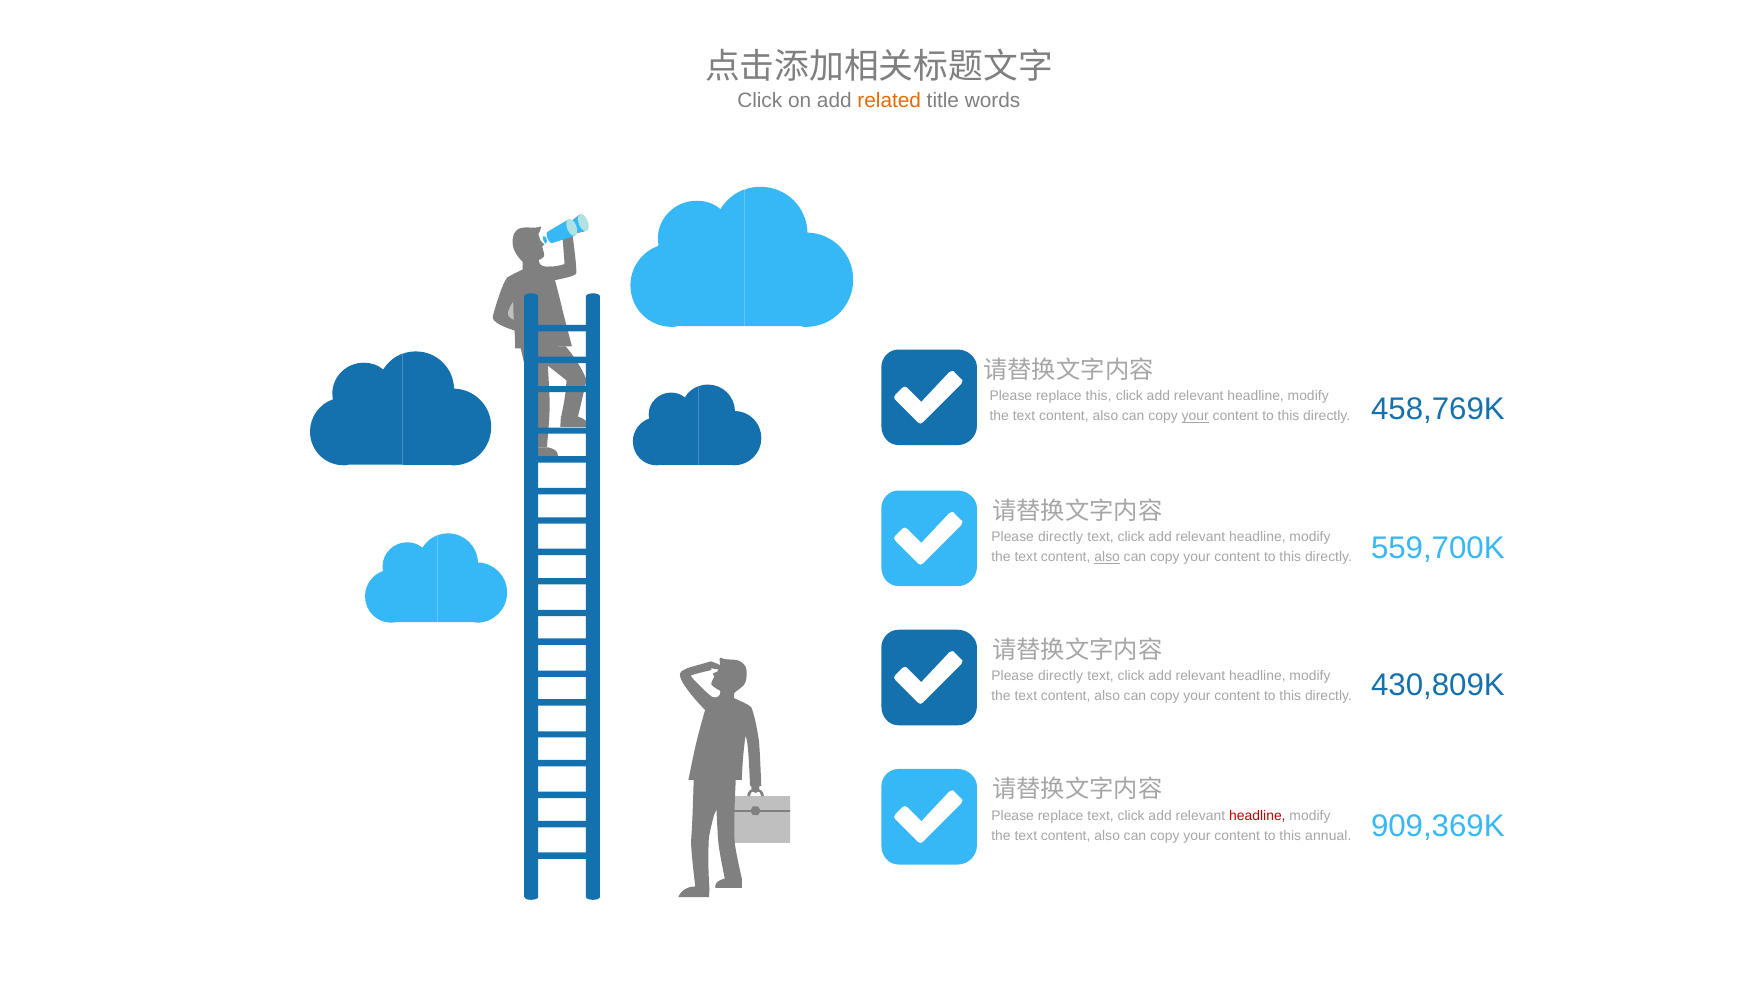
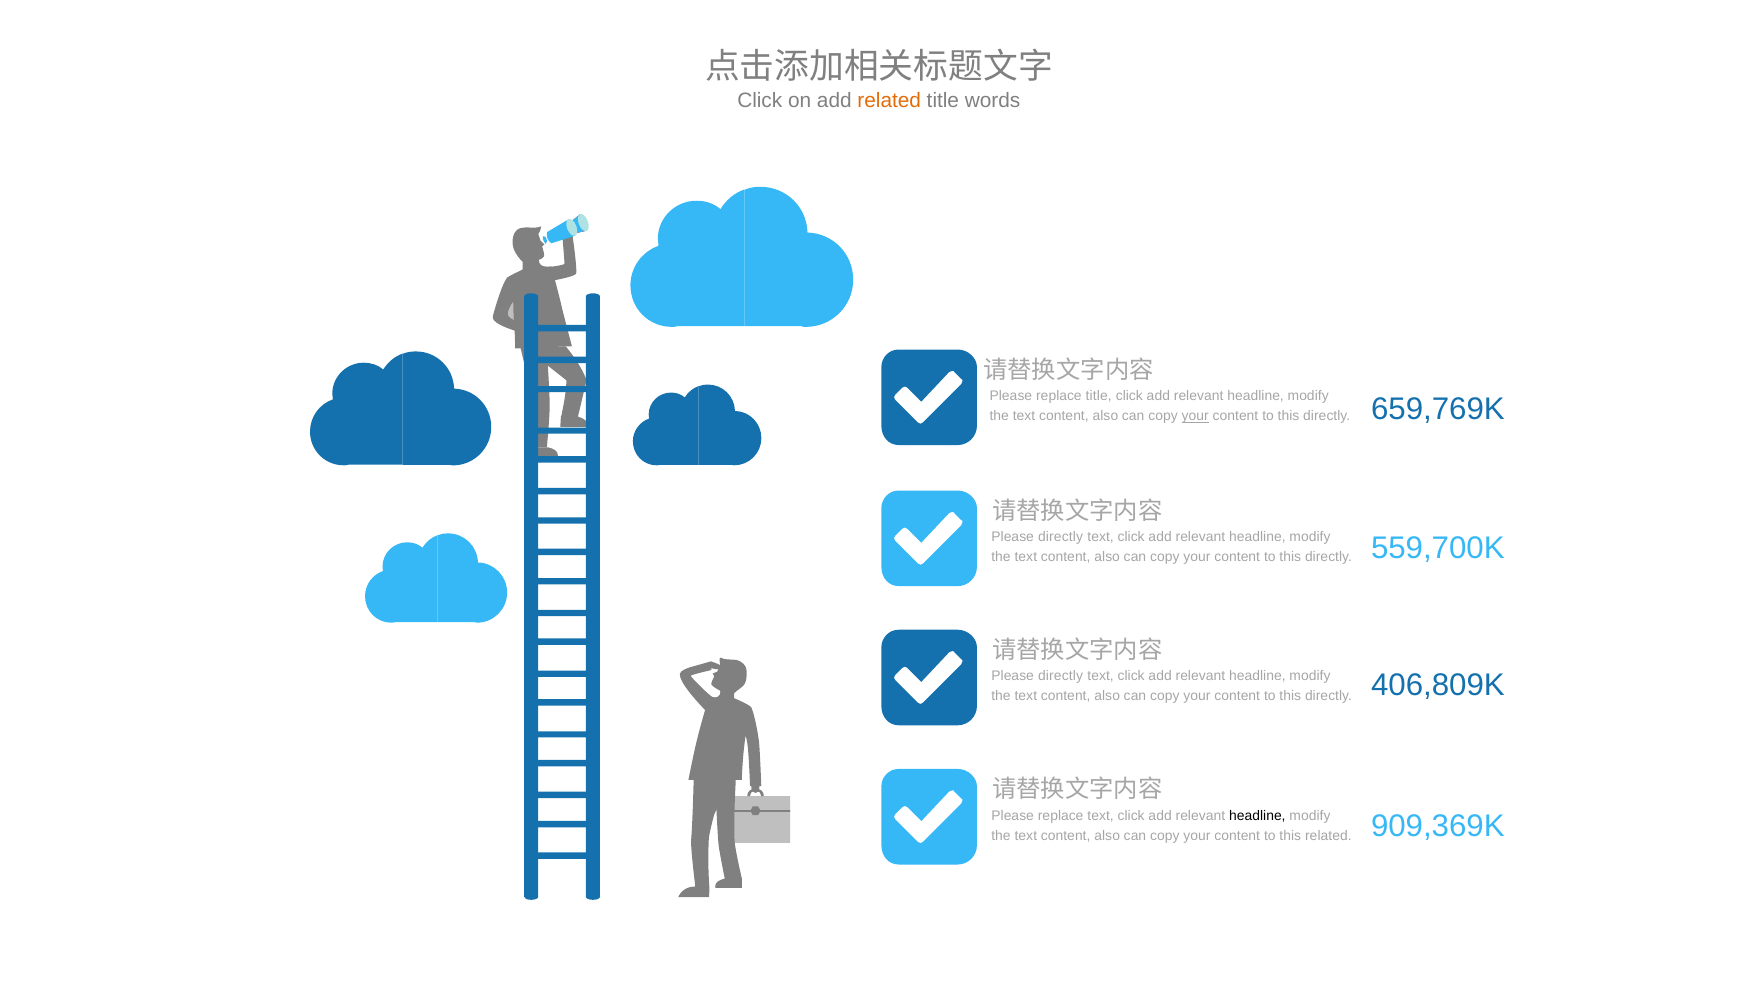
replace this: this -> title
458,769K: 458,769K -> 659,769K
also at (1107, 557) underline: present -> none
430,809K: 430,809K -> 406,809K
headline at (1257, 815) colour: red -> black
this annual: annual -> related
